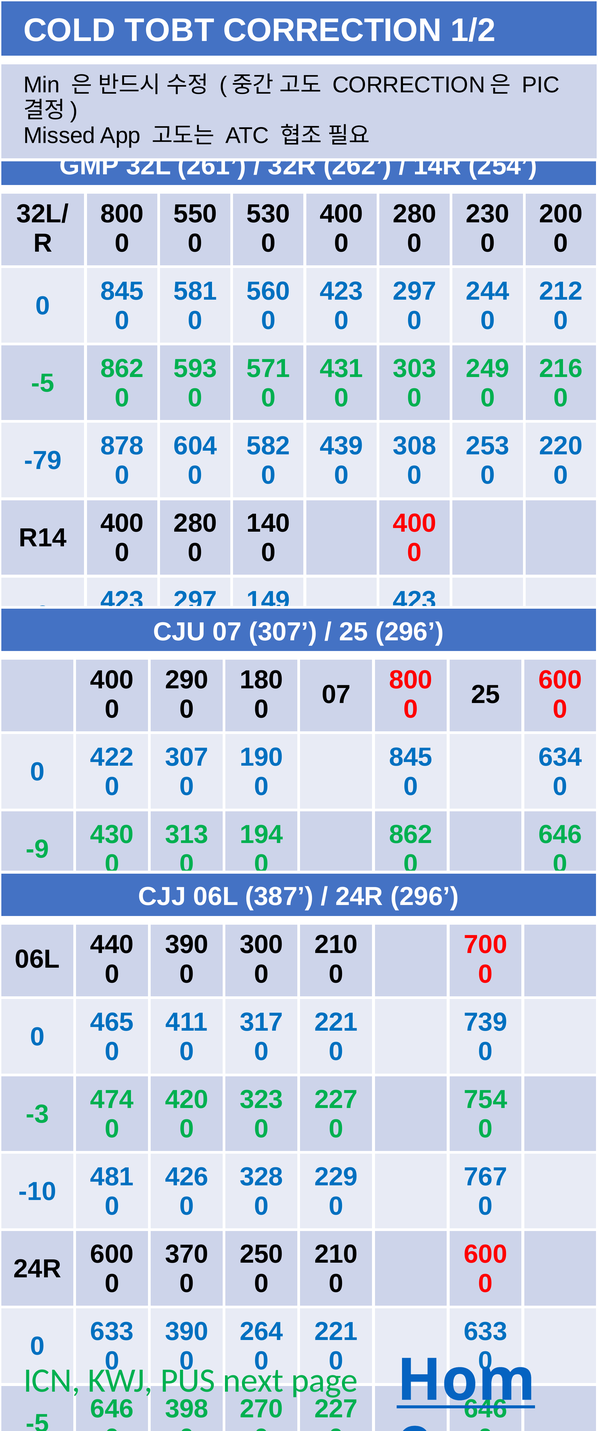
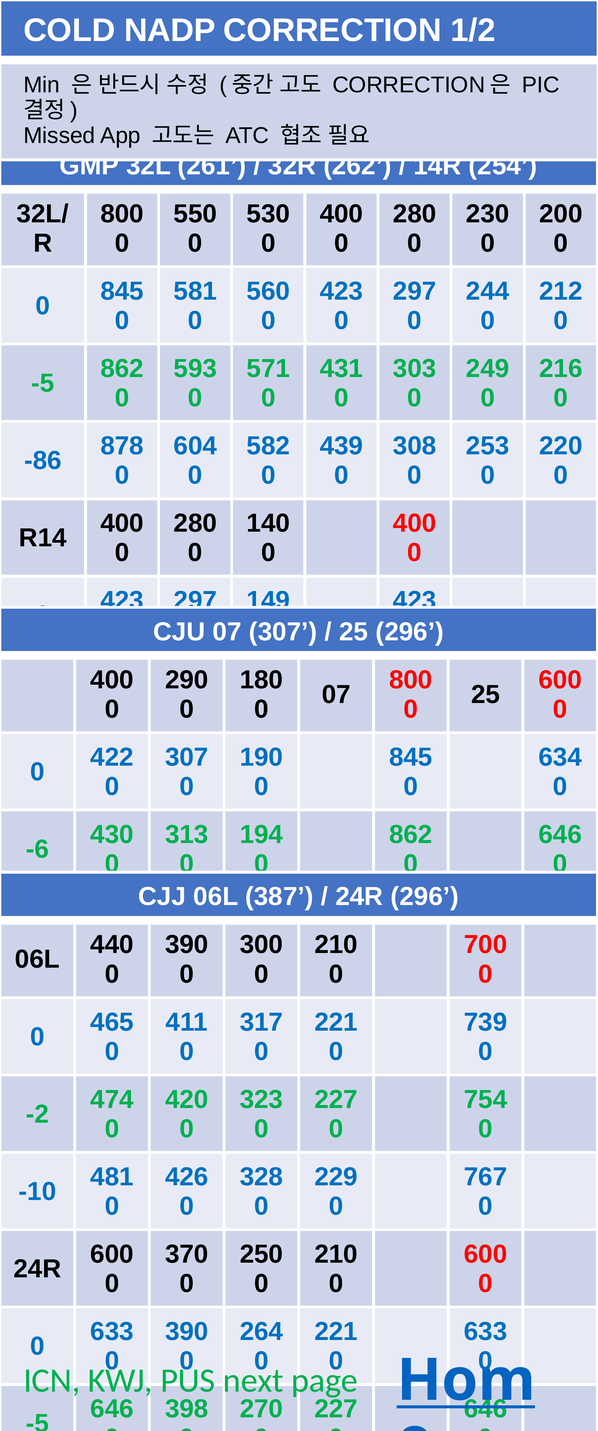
TOBT: TOBT -> NADP
-79: -79 -> -86
-9: -9 -> -6
-3: -3 -> -2
